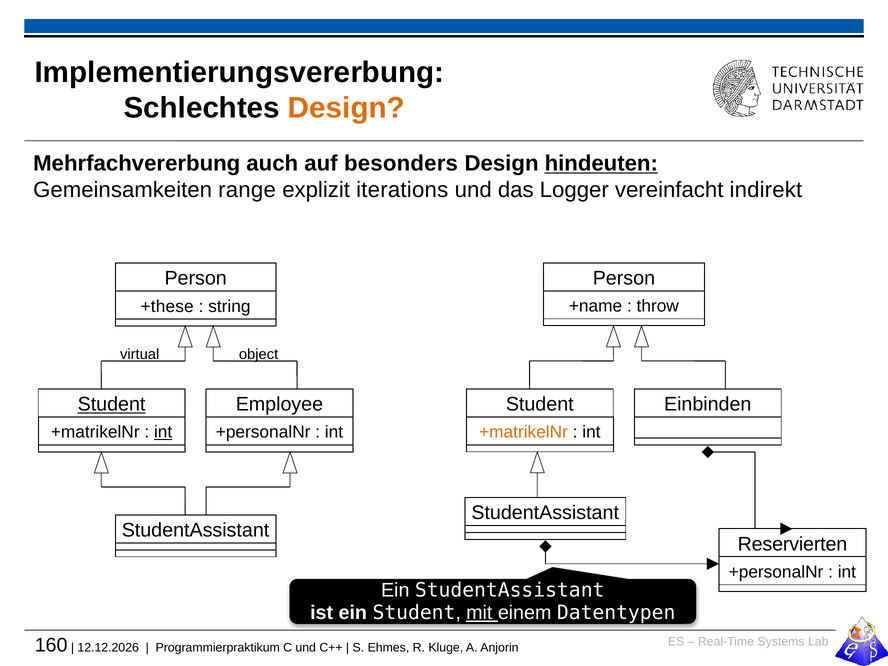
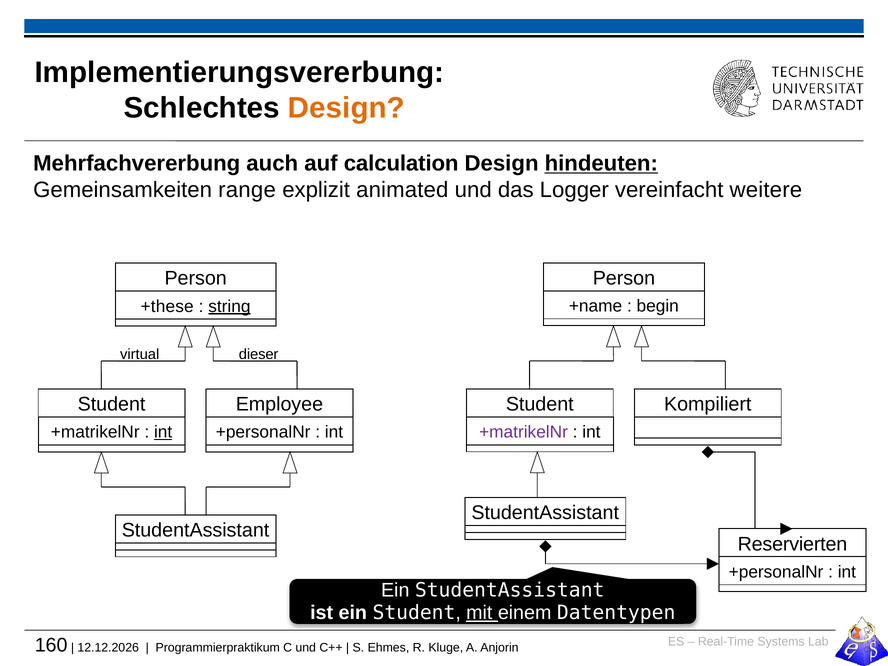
besonders: besonders -> calculation
iterations: iterations -> animated
indirekt: indirekt -> weitere
throw: throw -> begin
string underline: none -> present
object: object -> dieser
Einbinden: Einbinden -> Kompiliert
Student at (112, 404) underline: present -> none
+matrikelNr at (524, 432) colour: orange -> purple
